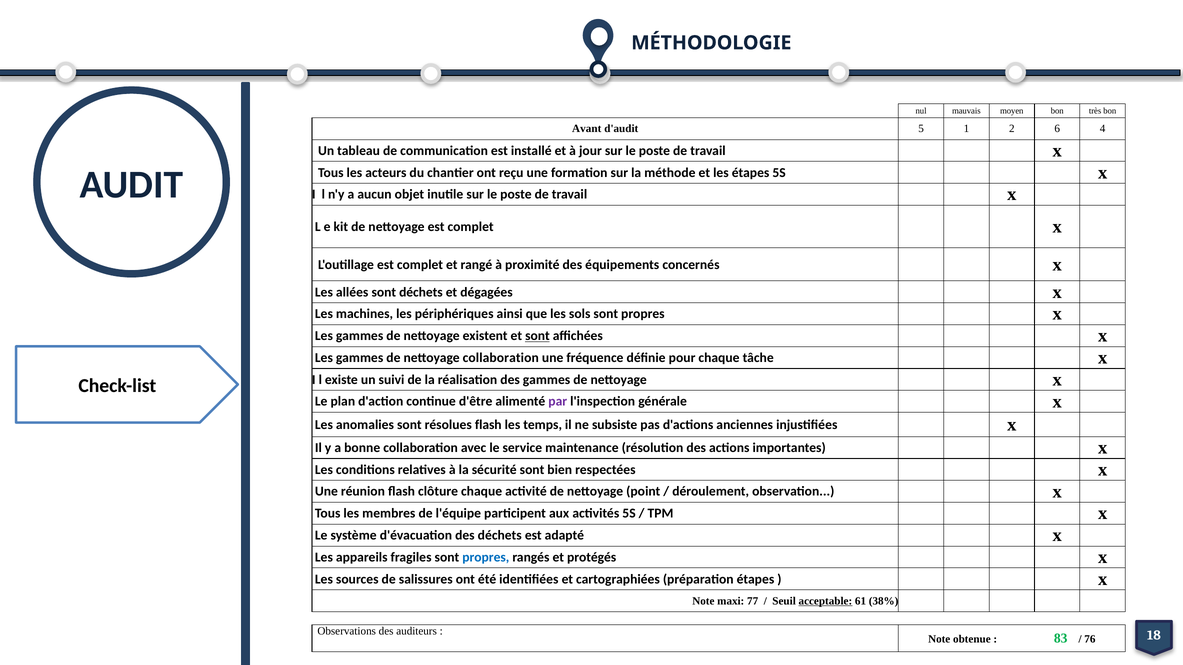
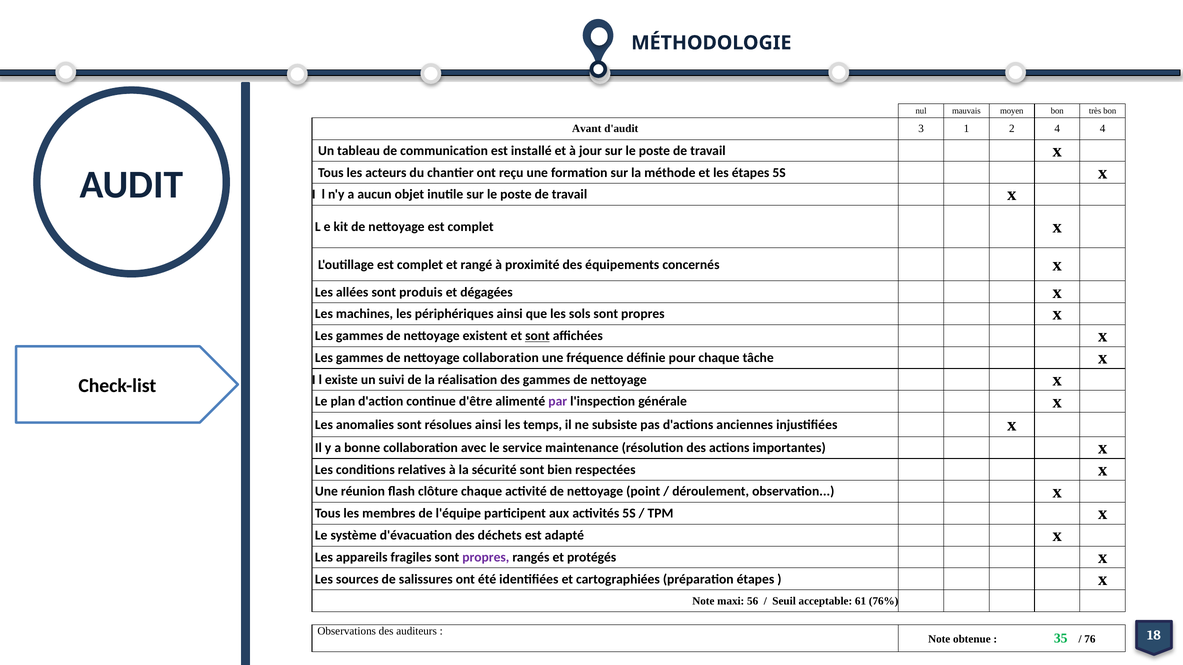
5: 5 -> 3
2 6: 6 -> 4
sont déchets: déchets -> produis
résolues flash: flash -> ainsi
propres at (486, 558) colour: blue -> purple
77: 77 -> 56
acceptable underline: present -> none
38%: 38% -> 76%
83: 83 -> 35
